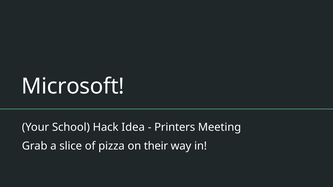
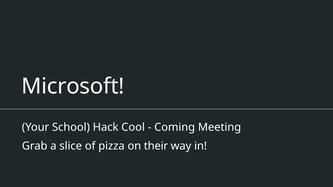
Idea: Idea -> Cool
Printers: Printers -> Coming
